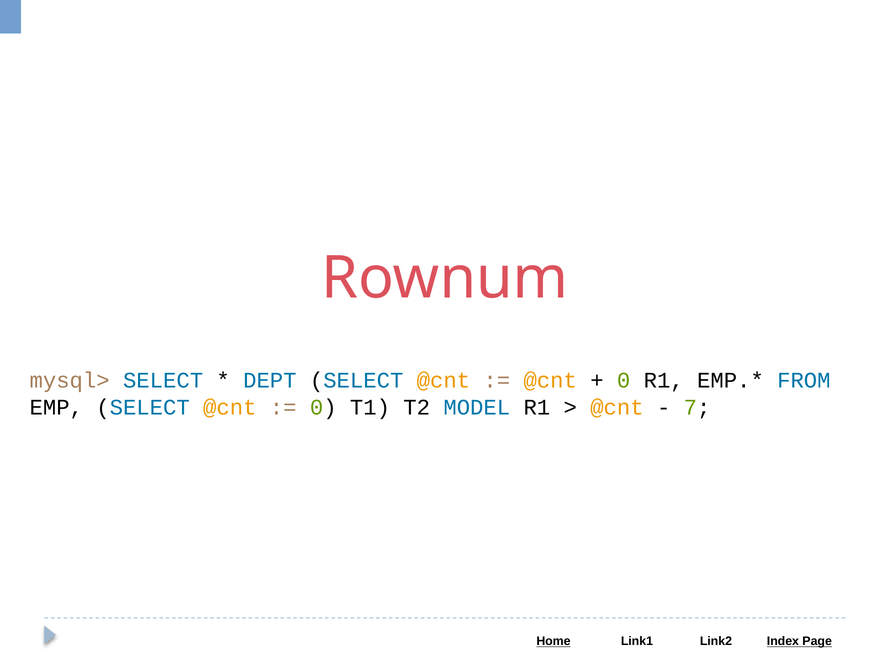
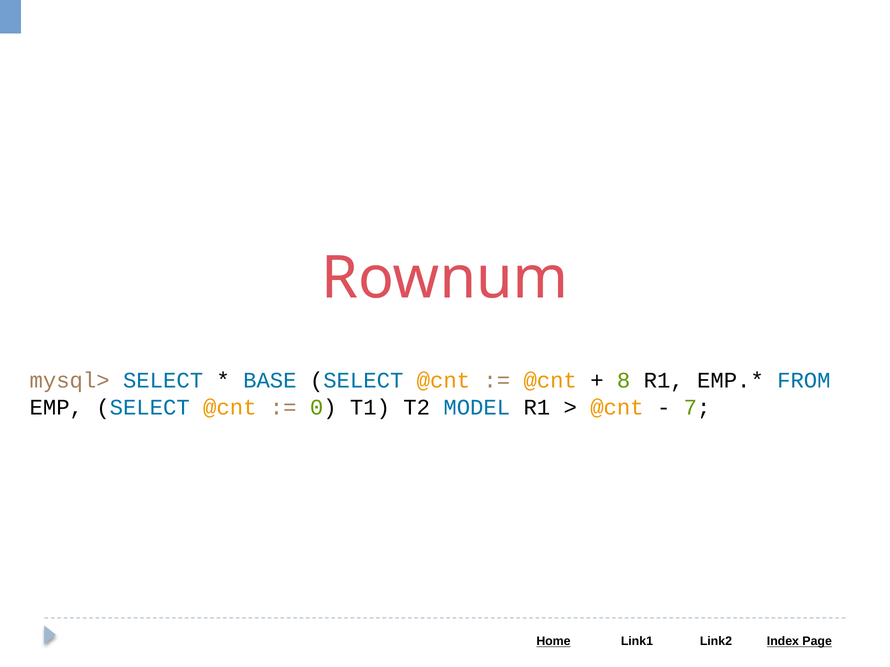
DEPT: DEPT -> BASE
0 at (624, 381): 0 -> 8
